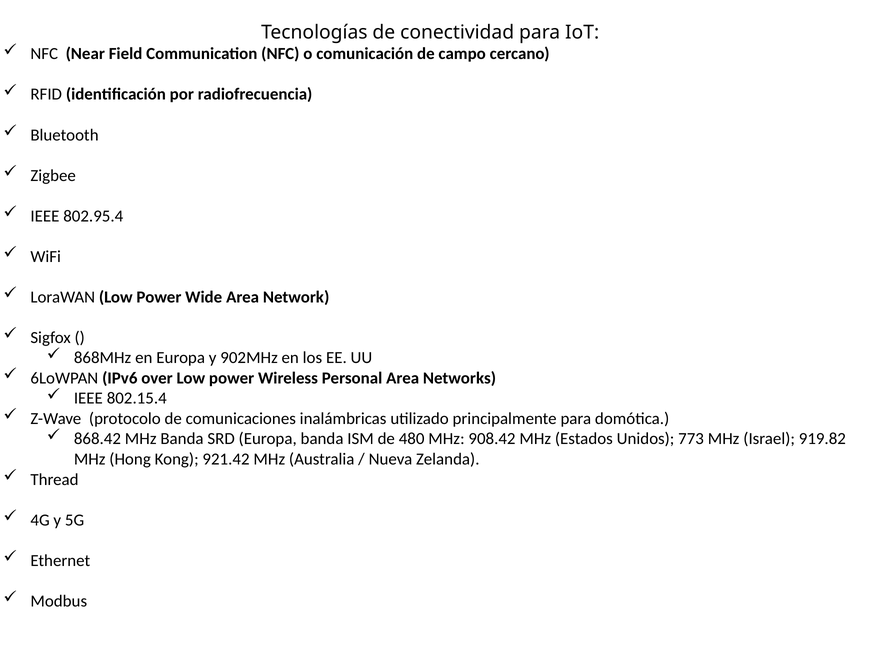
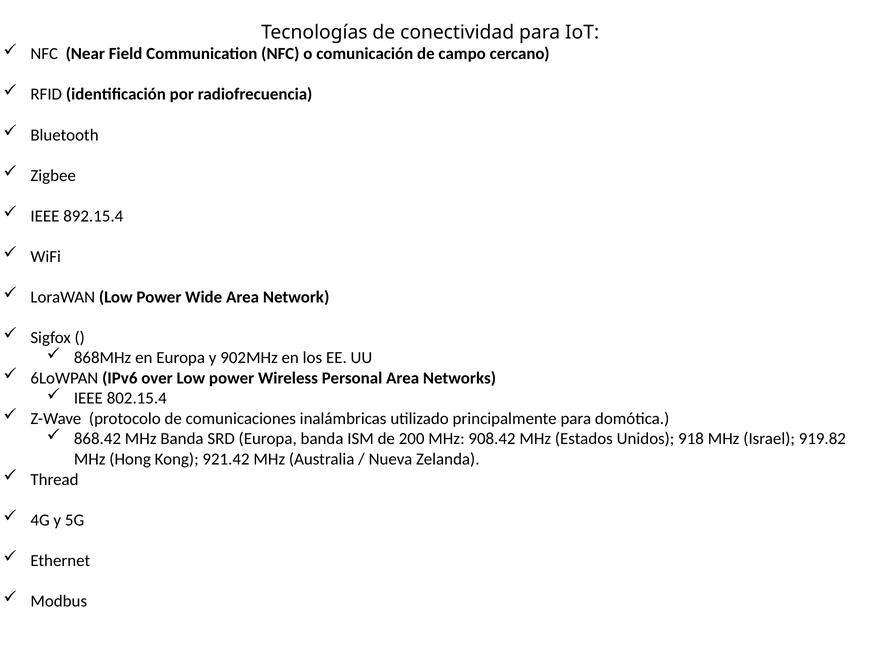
802.95.4: 802.95.4 -> 892.15.4
480: 480 -> 200
773: 773 -> 918
